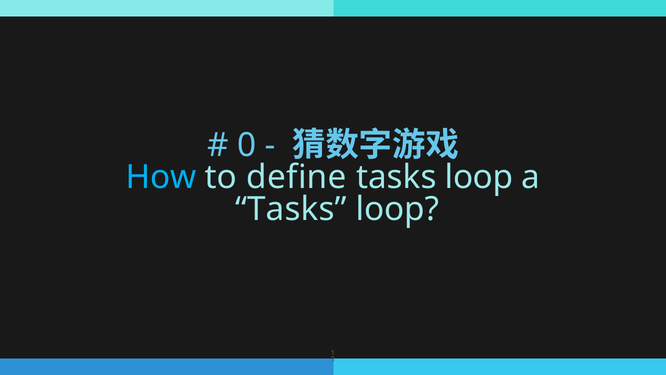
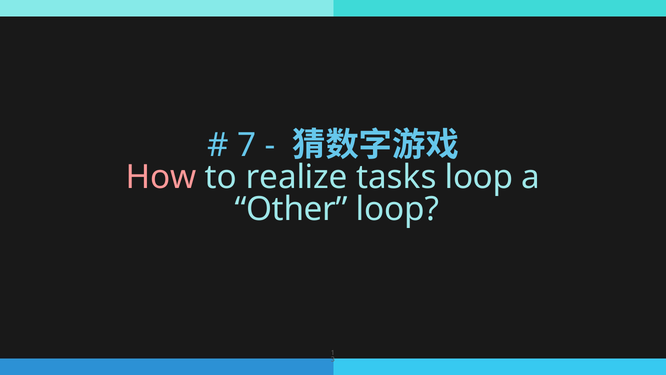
0: 0 -> 7
How colour: light blue -> pink
define: define -> realize
Tasks at (291, 209): Tasks -> Other
